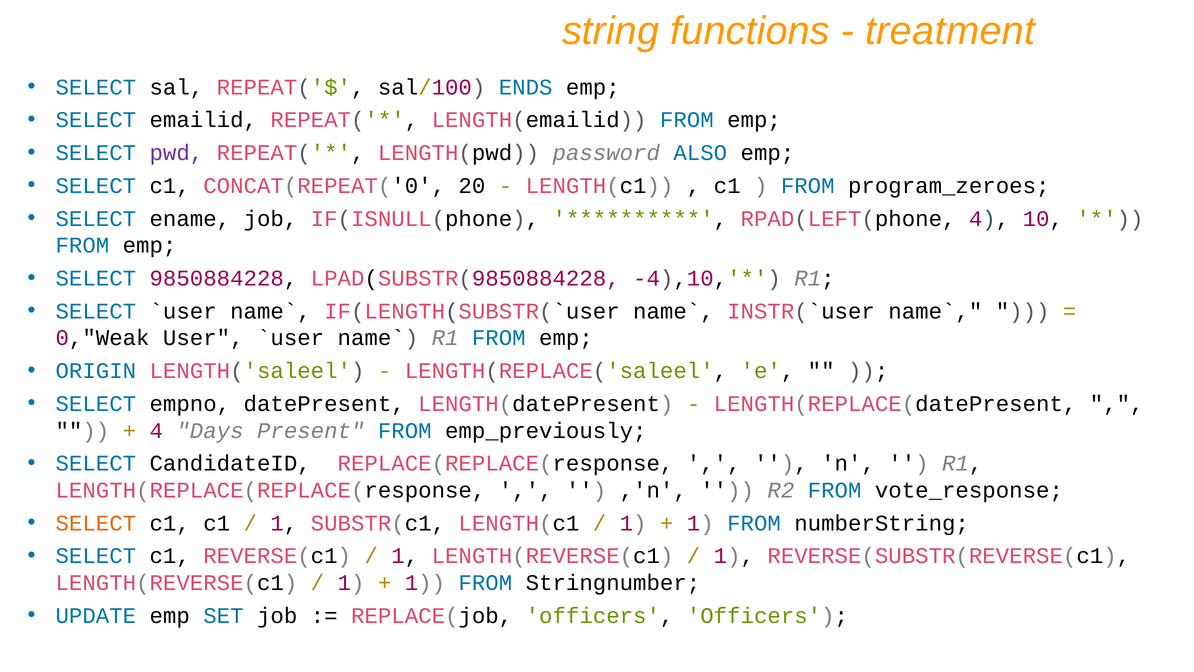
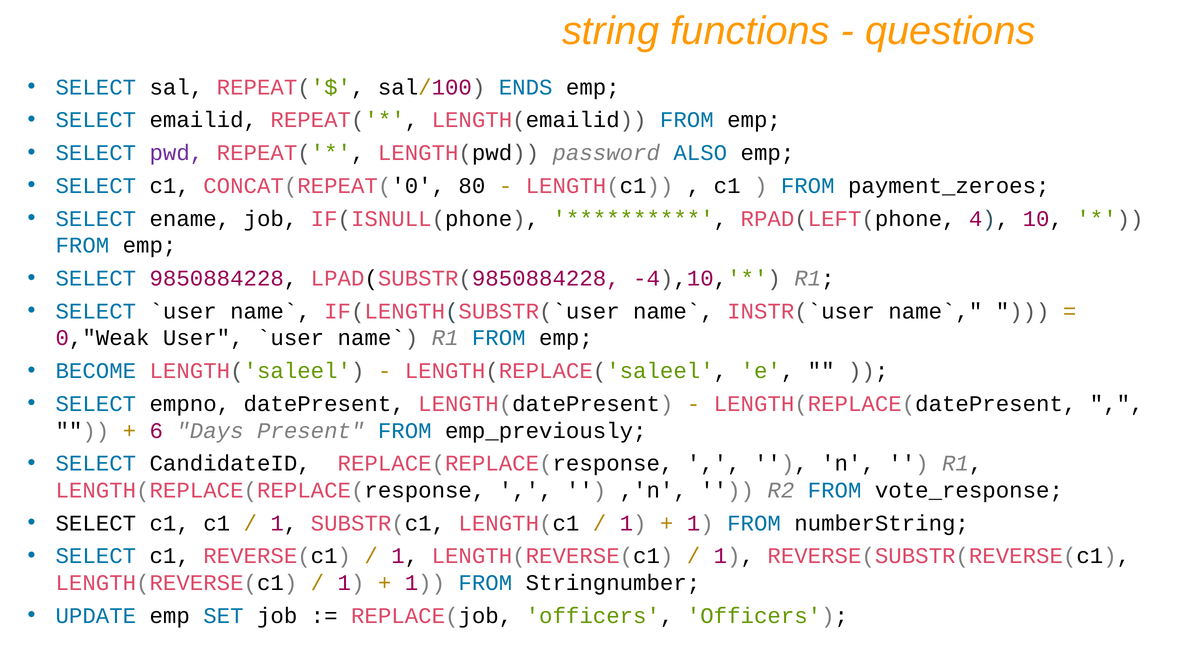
treatment: treatment -> questions
20: 20 -> 80
program_zeroes: program_zeroes -> payment_zeroes
ORIGIN: ORIGIN -> BECOME
4 at (156, 430): 4 -> 6
SELECT at (96, 523) colour: orange -> black
